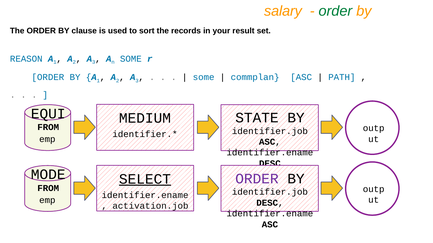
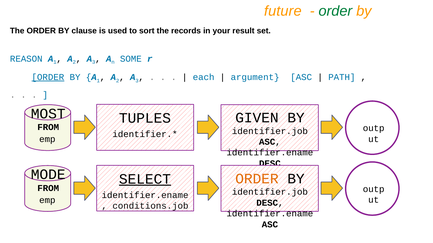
salary: salary -> future
ORDER at (48, 77) underline: none -> present
some at (204, 77): some -> each
commplan: commplan -> argument
EQUI: EQUI -> MOST
STATE: STATE -> GIVEN
MEDIUM: MEDIUM -> TUPLES
ORDER at (257, 179) colour: purple -> orange
activation.job: activation.job -> conditions.job
